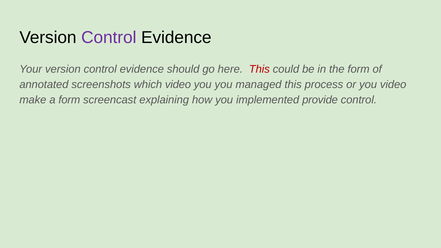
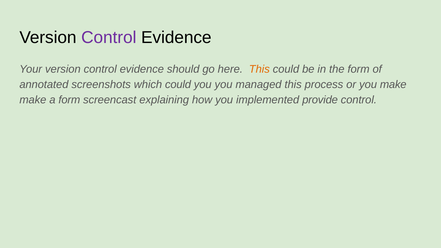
This at (259, 69) colour: red -> orange
which video: video -> could
you video: video -> make
